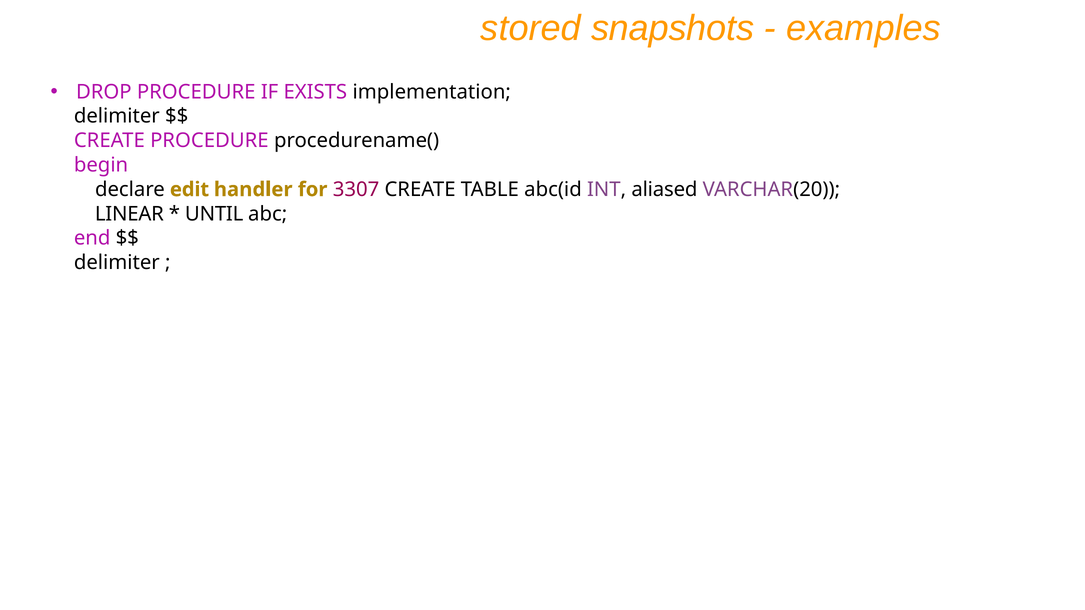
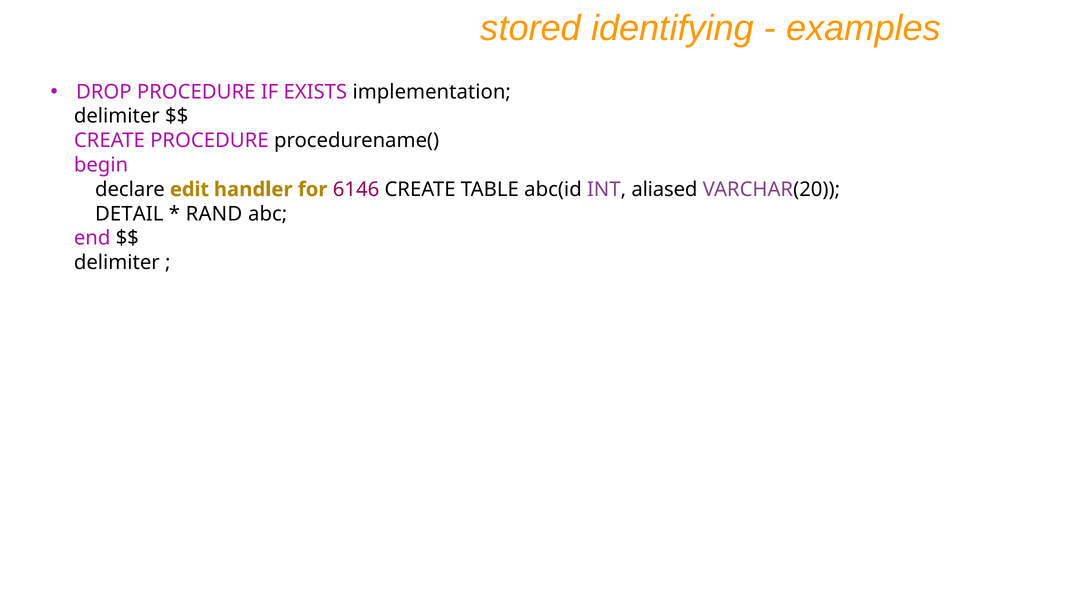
snapshots: snapshots -> identifying
3307: 3307 -> 6146
LINEAR: LINEAR -> DETAIL
UNTIL: UNTIL -> RAND
